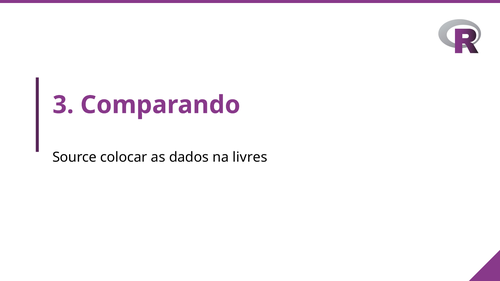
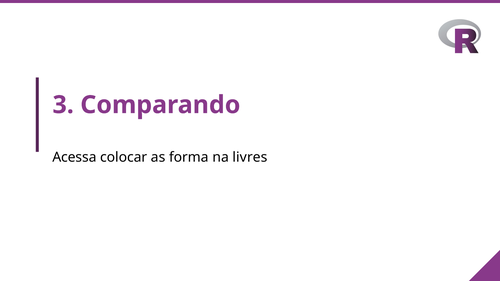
Source: Source -> Acessa
dados: dados -> forma
